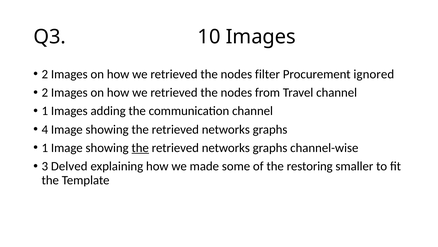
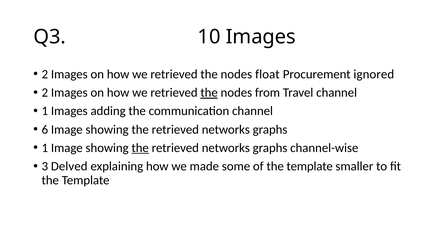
filter: filter -> float
the at (209, 92) underline: none -> present
4: 4 -> 6
of the restoring: restoring -> template
